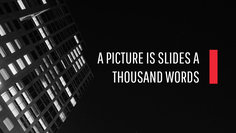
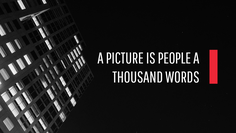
SLIDES: SLIDES -> PEOPLE
